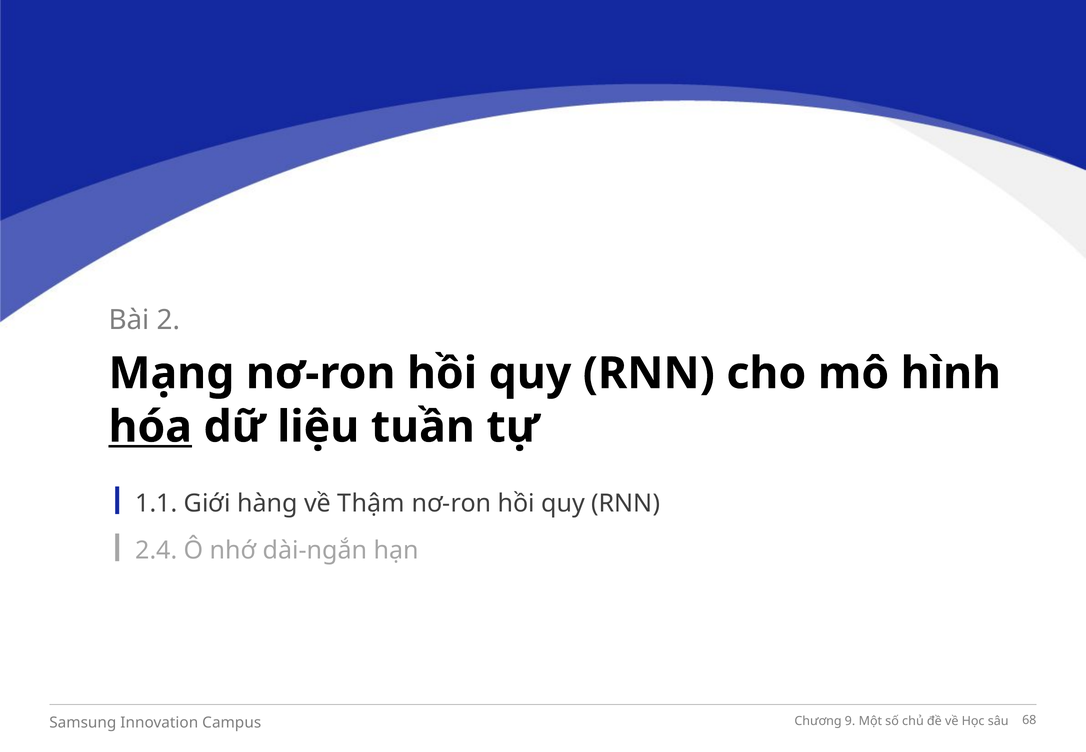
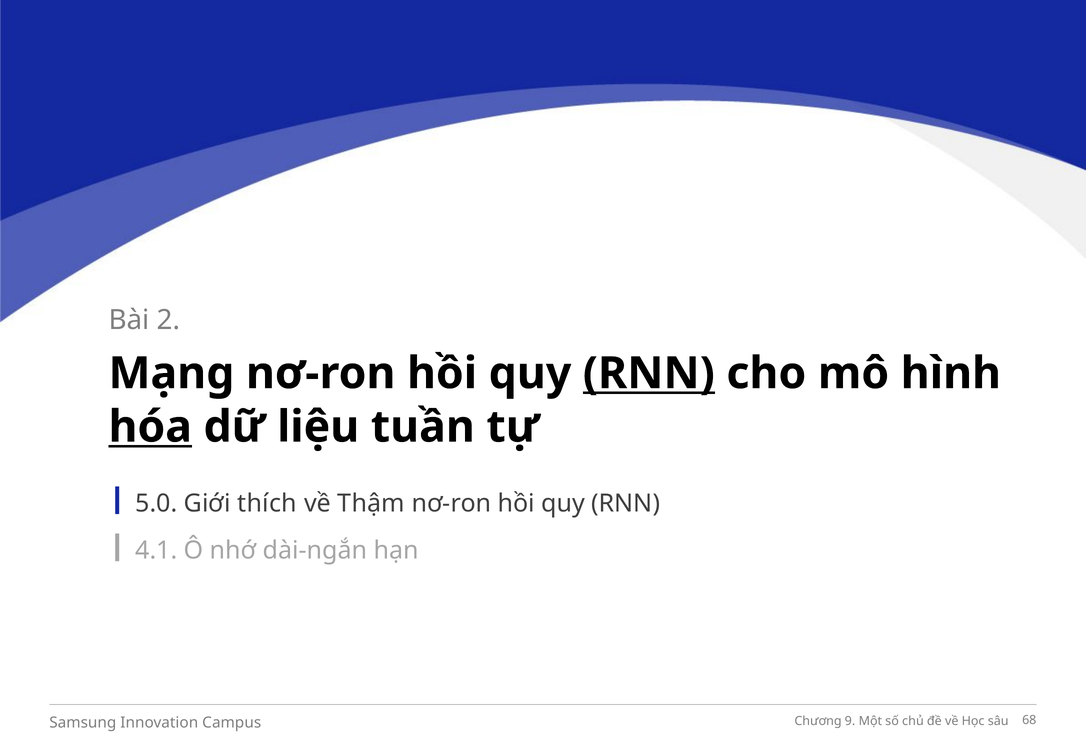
RNN at (649, 373) underline: none -> present
1.1: 1.1 -> 5.0
hàng: hàng -> thích
2.4: 2.4 -> 4.1
